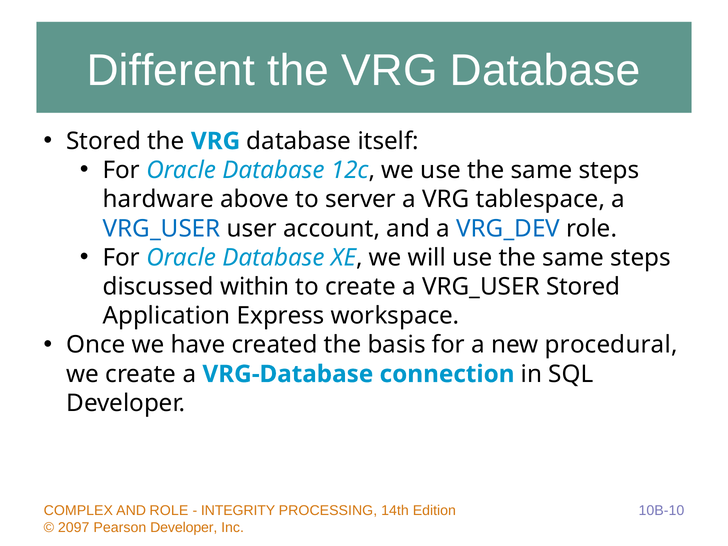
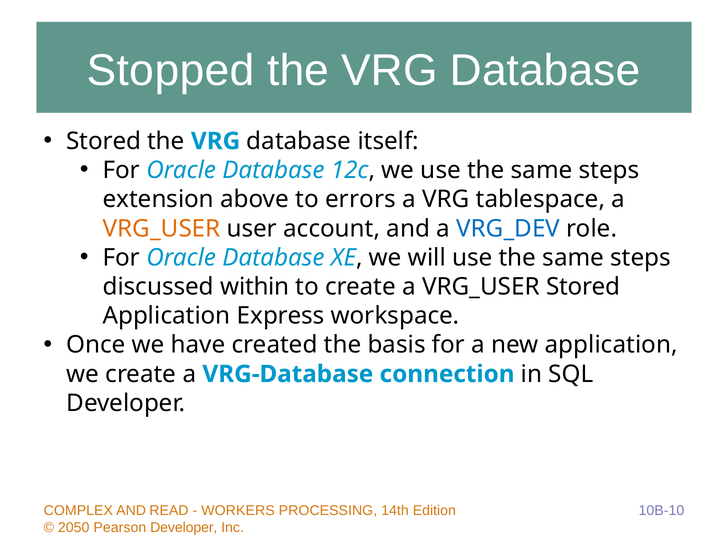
Different: Different -> Stopped
hardware: hardware -> extension
server: server -> errors
VRG_USER at (162, 229) colour: blue -> orange
new procedural: procedural -> application
AND ROLE: ROLE -> READ
INTEGRITY: INTEGRITY -> WORKERS
2097: 2097 -> 2050
